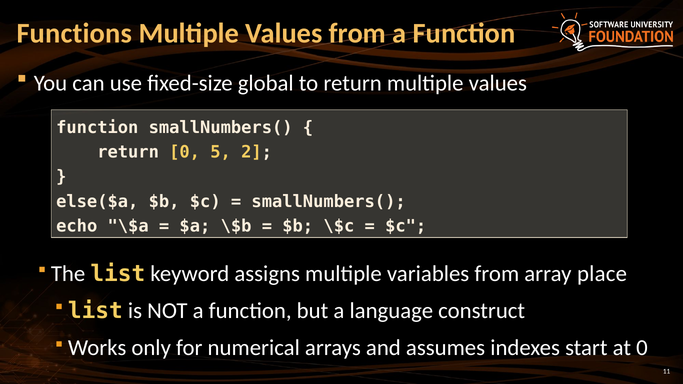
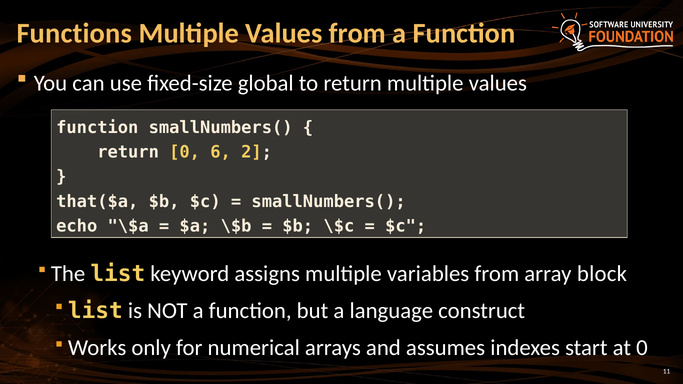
5: 5 -> 6
else($a: else($a -> that($a
place: place -> block
